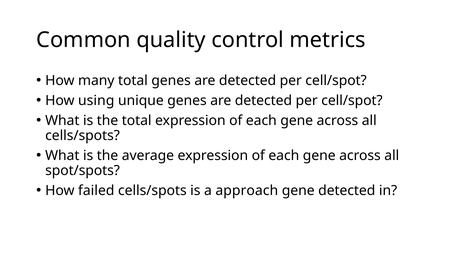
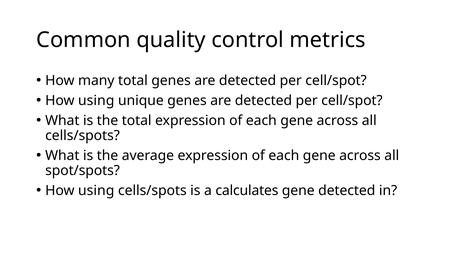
failed at (96, 190): failed -> using
approach: approach -> calculates
